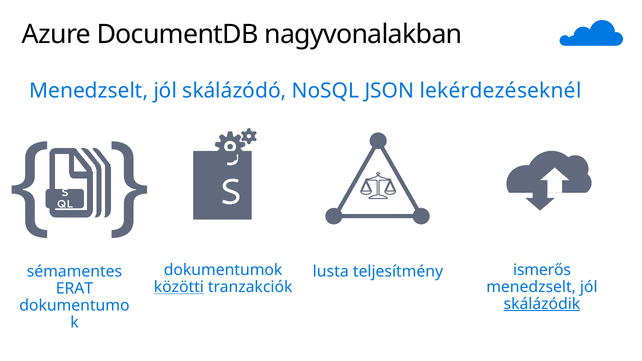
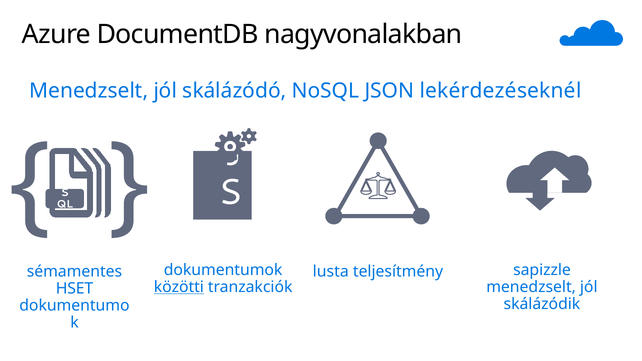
ismerős: ismerős -> sapizzle
ERAT: ERAT -> HSET
skálázódik underline: present -> none
